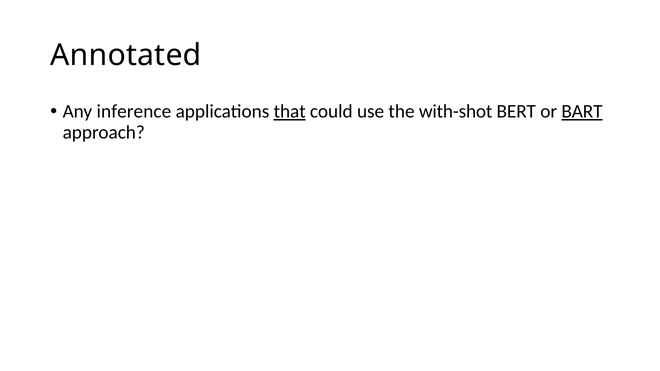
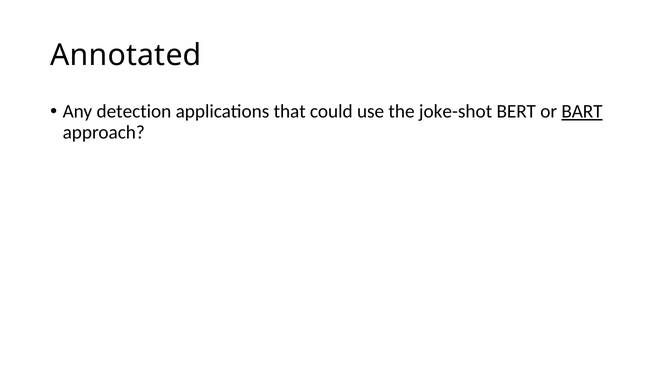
inference: inference -> detection
that underline: present -> none
with-shot: with-shot -> joke-shot
